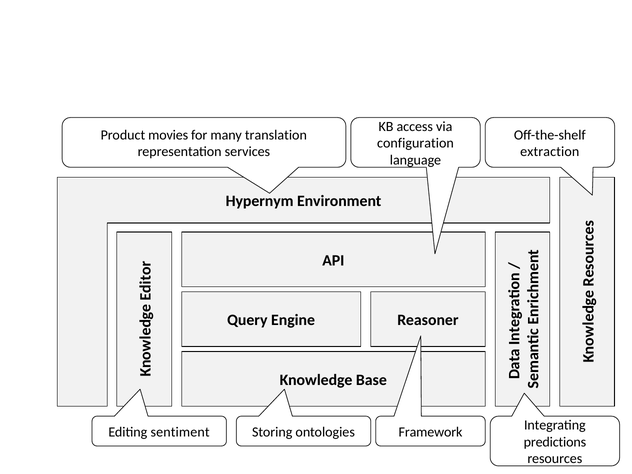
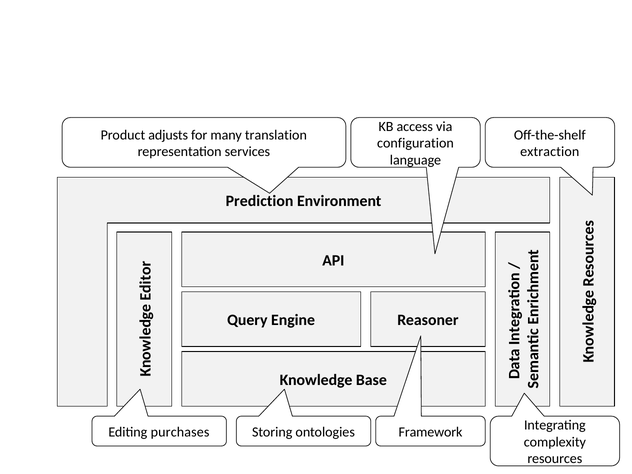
movies: movies -> adjusts
Hypernym: Hypernym -> Prediction
sentiment: sentiment -> purchases
predictions: predictions -> complexity
